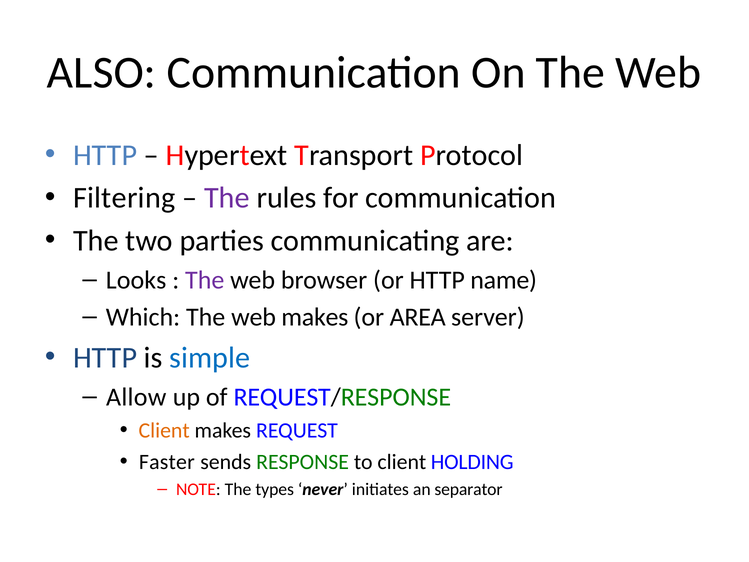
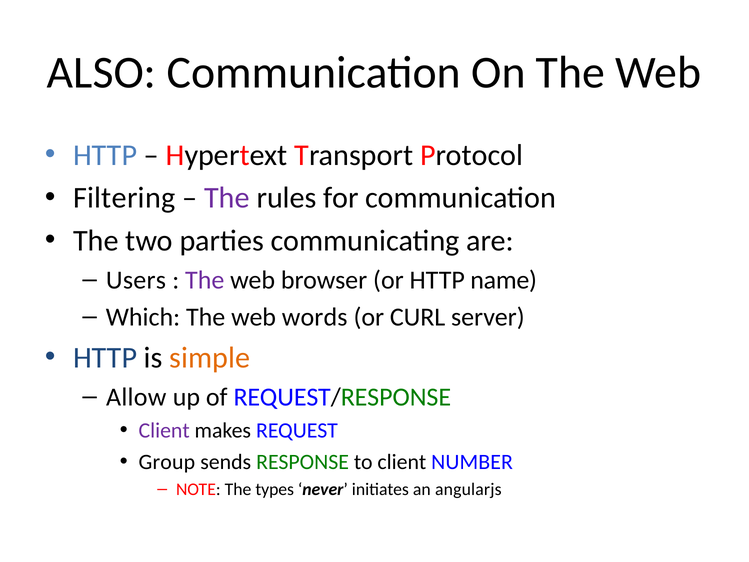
Looks: Looks -> Users
web makes: makes -> words
AREA: AREA -> CURL
simple colour: blue -> orange
Client at (164, 430) colour: orange -> purple
Faster: Faster -> Group
HOLDING: HOLDING -> NUMBER
separator: separator -> angularjs
